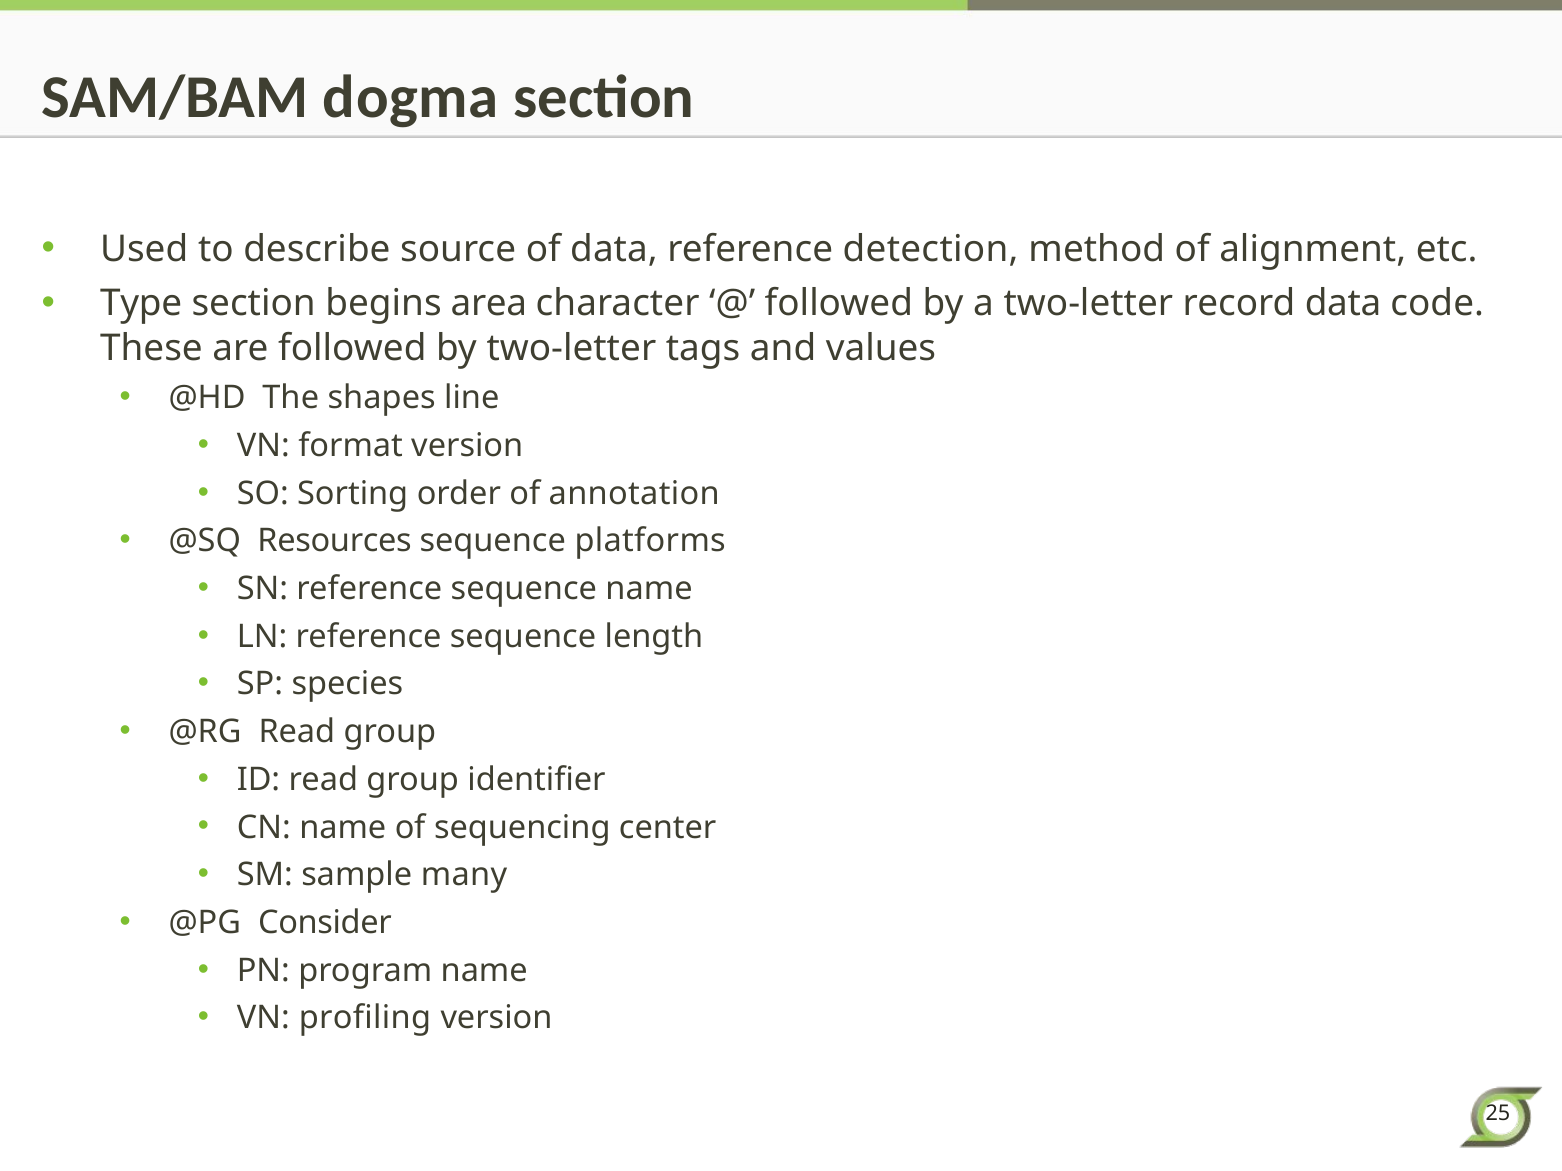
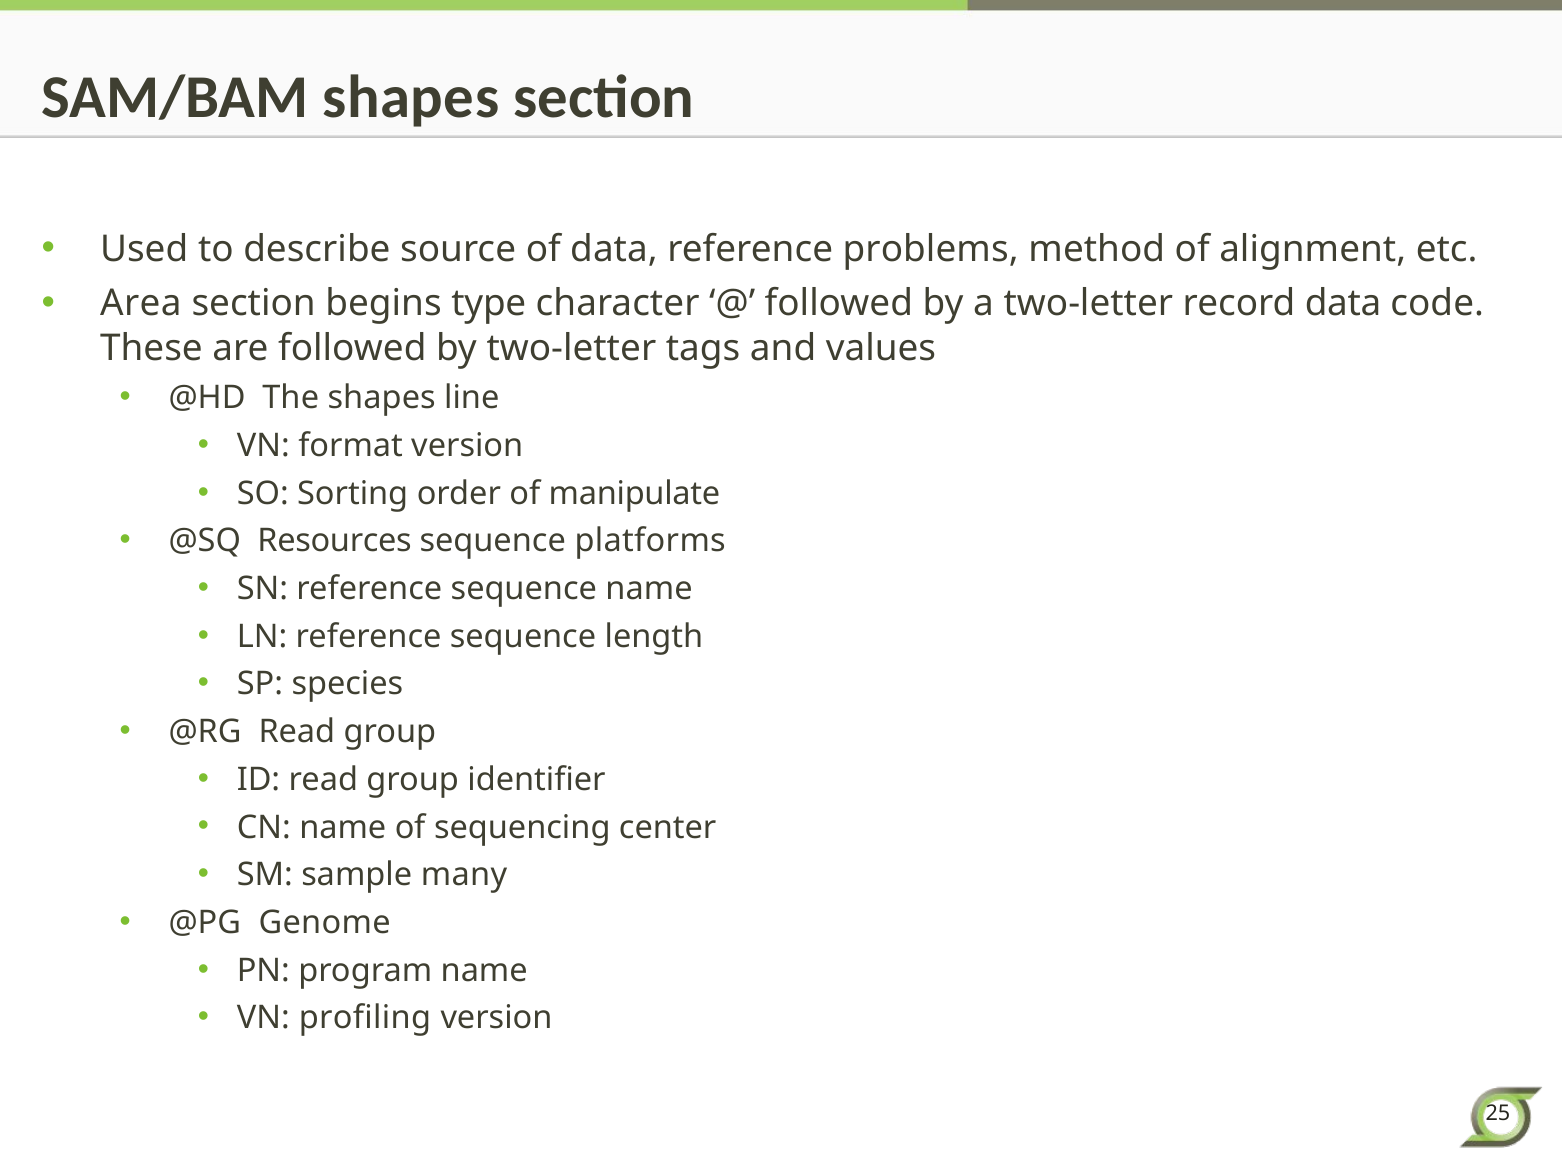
SAM/BAM dogma: dogma -> shapes
detection: detection -> problems
Type: Type -> Area
area: area -> type
annotation: annotation -> manipulate
Consider: Consider -> Genome
